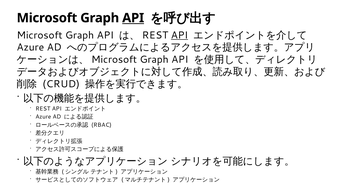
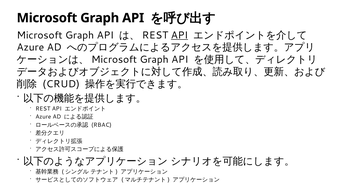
API at (133, 18) underline: present -> none
